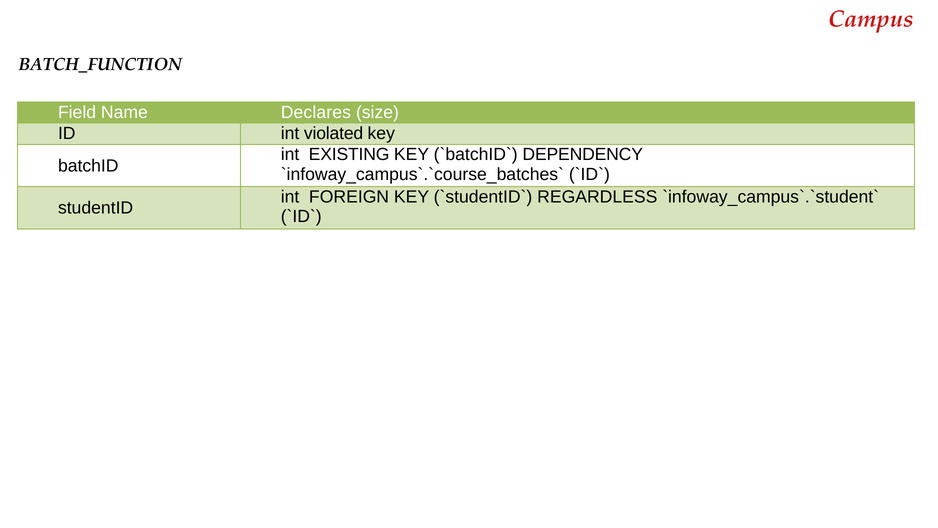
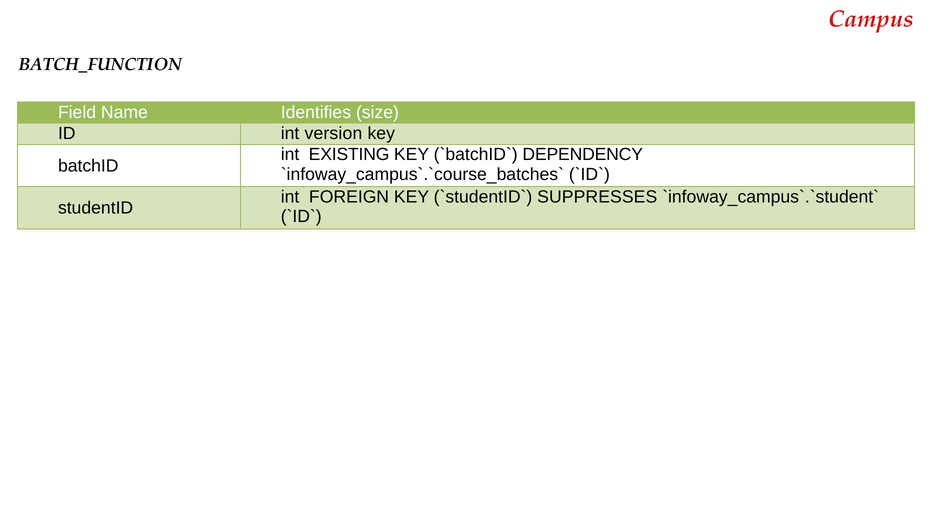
Declares: Declares -> Identifies
violated: violated -> version
REGARDLESS: REGARDLESS -> SUPPRESSES
